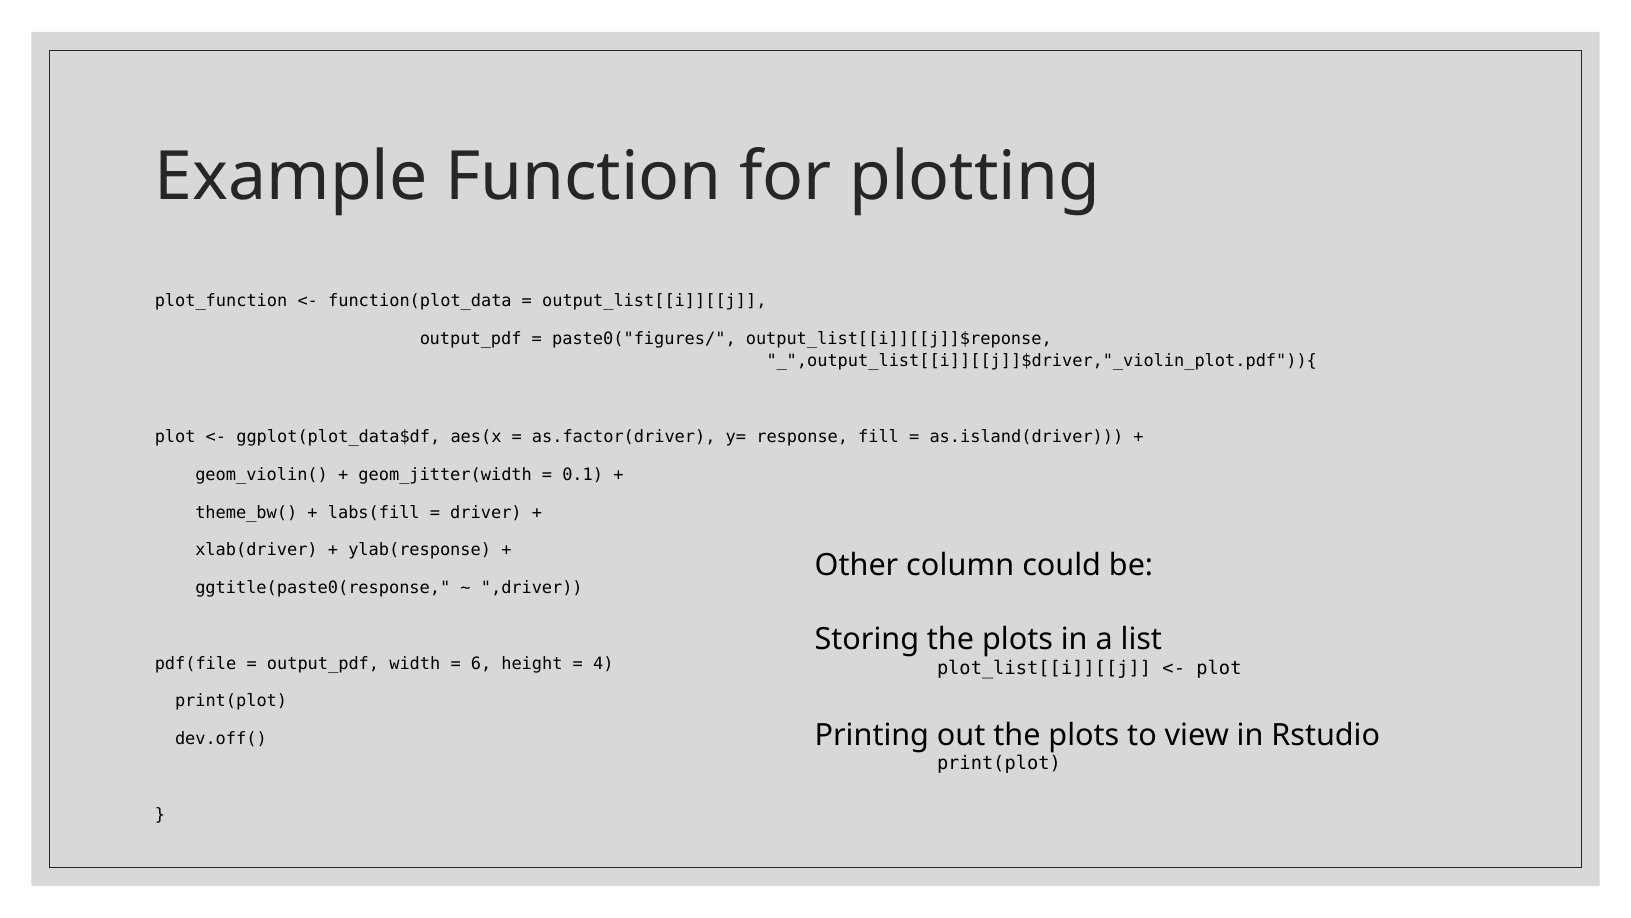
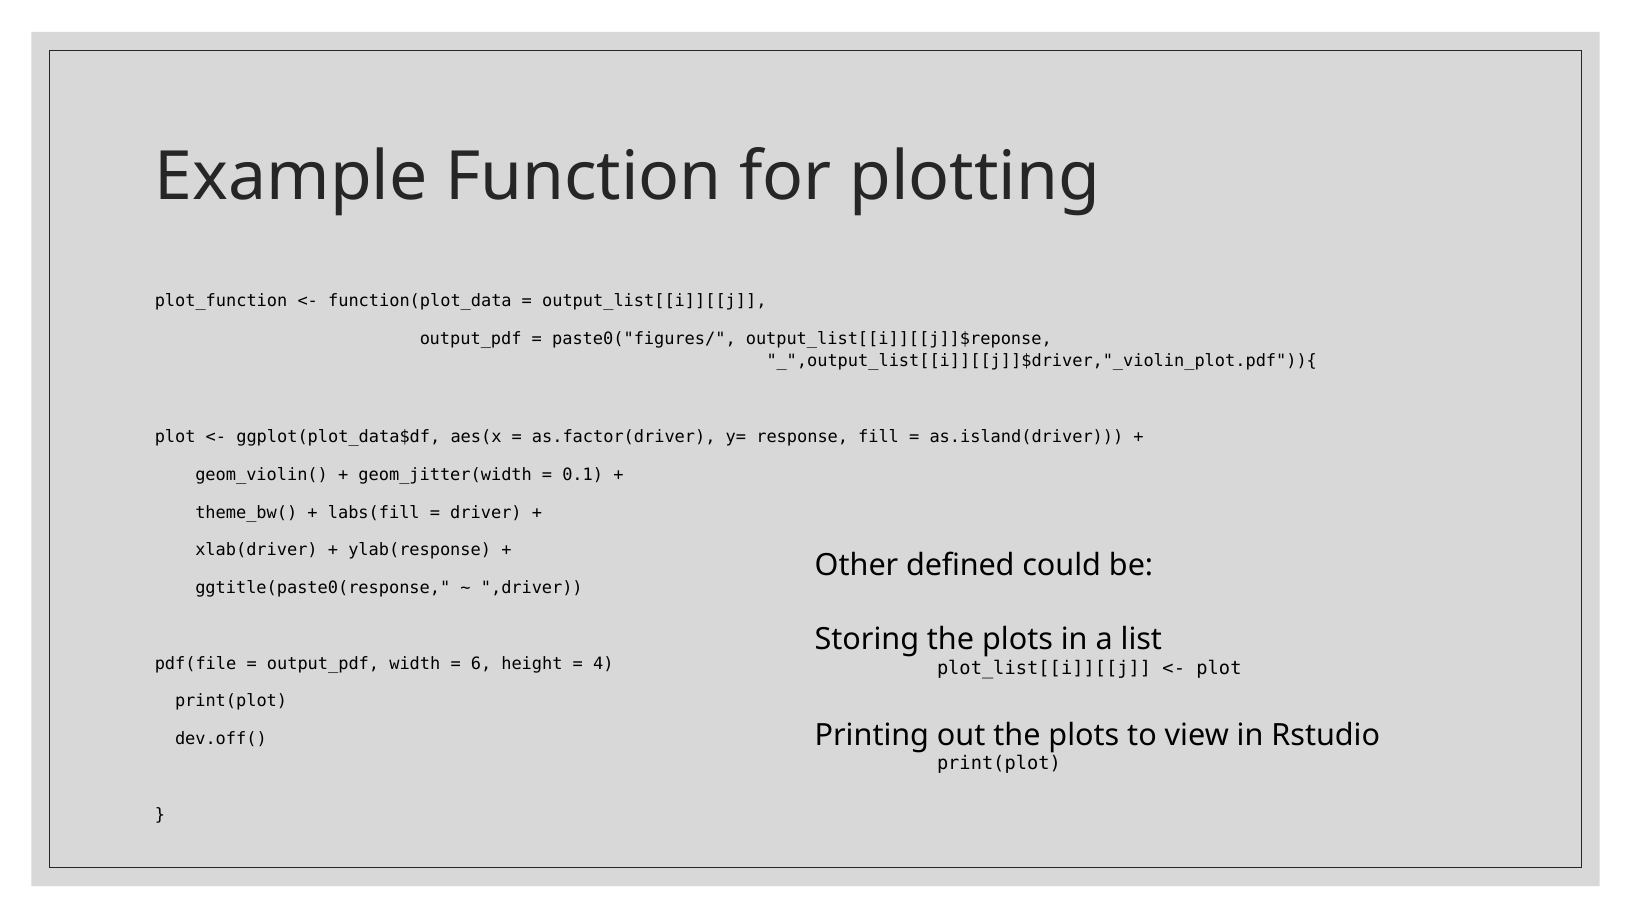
column: column -> defined
